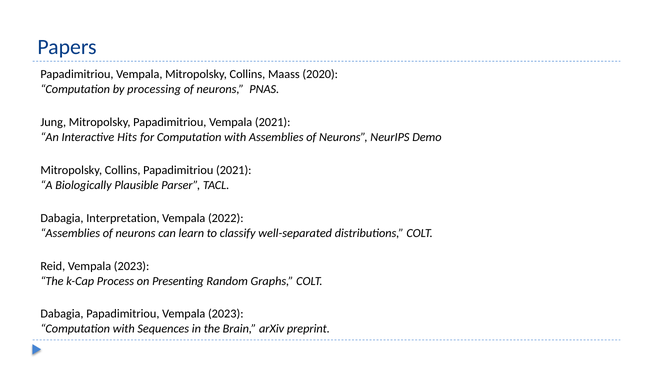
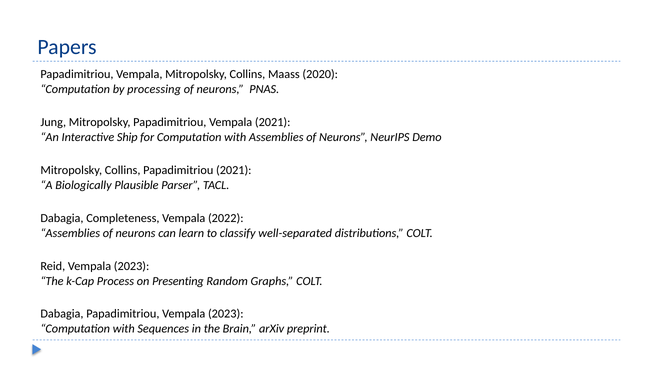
Hits: Hits -> Ship
Interpretation: Interpretation -> Completeness
